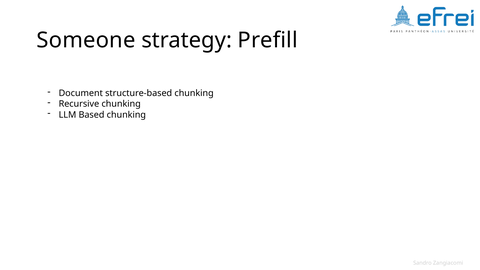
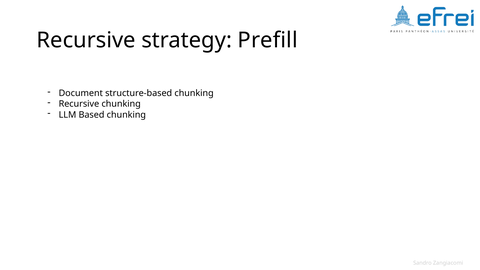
Someone at (86, 40): Someone -> Recursive
